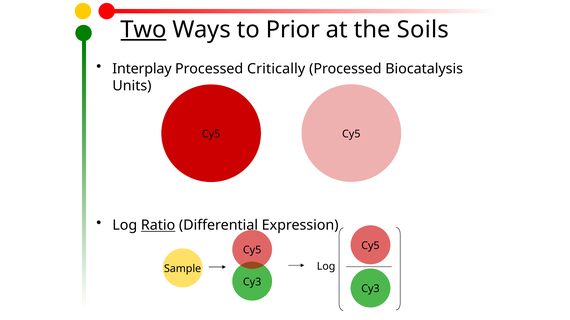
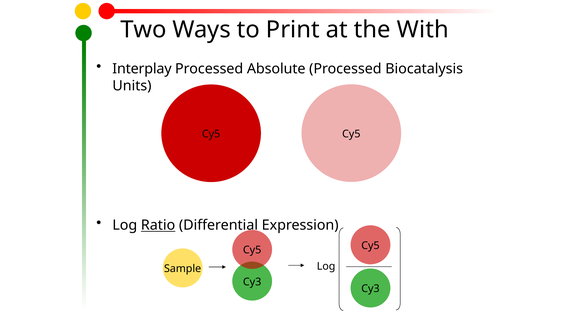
Two underline: present -> none
Prior: Prior -> Print
Soils: Soils -> With
Critically: Critically -> Absolute
